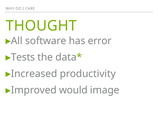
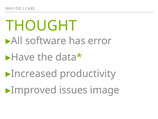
Tests: Tests -> Have
would: would -> issues
